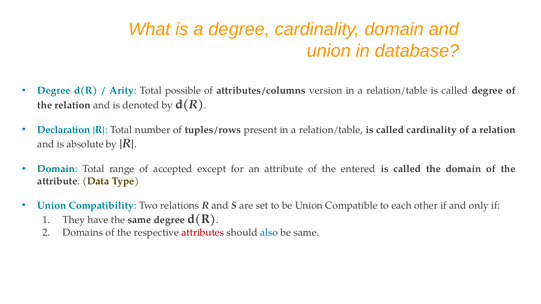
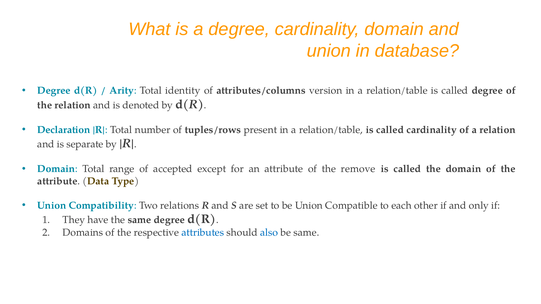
possible: possible -> identity
absolute: absolute -> separate
entered: entered -> remove
attributes colour: red -> blue
